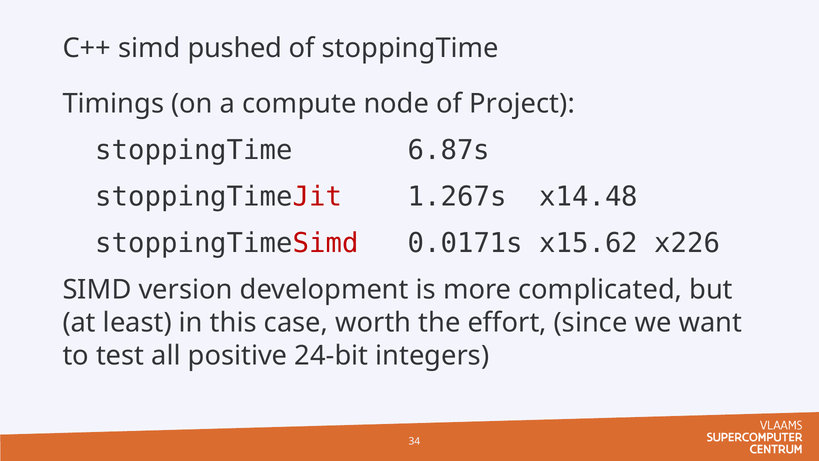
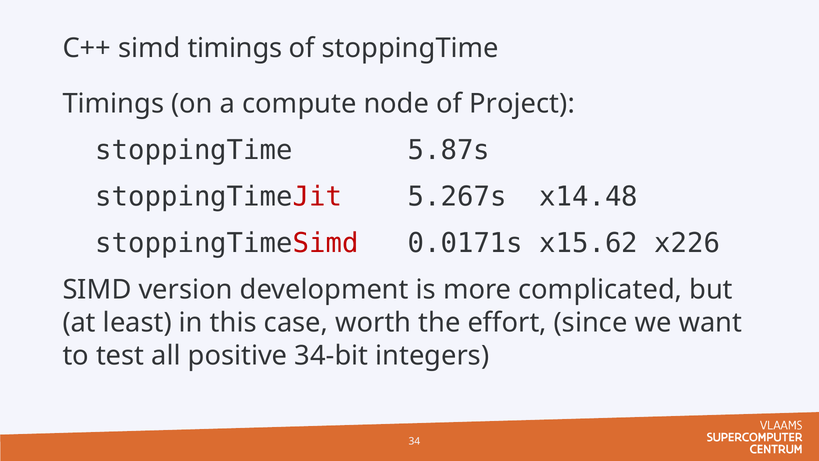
simd pushed: pushed -> timings
6.87s: 6.87s -> 5.87s
1.267s: 1.267s -> 5.267s
24-bit: 24-bit -> 34-bit
